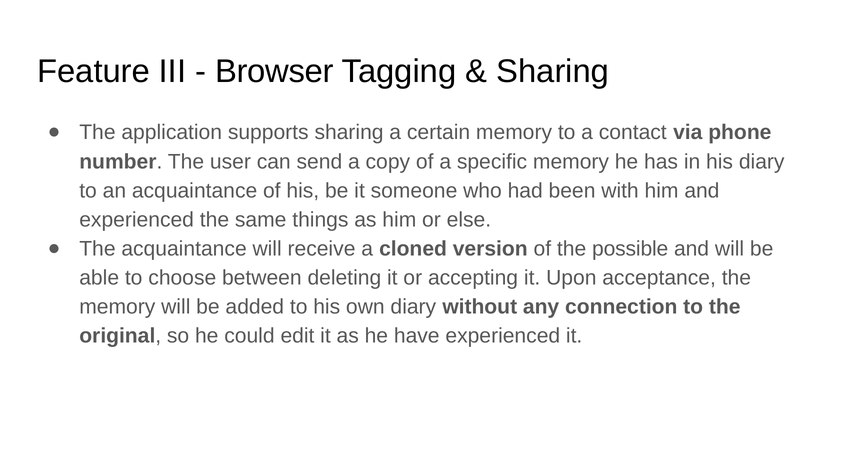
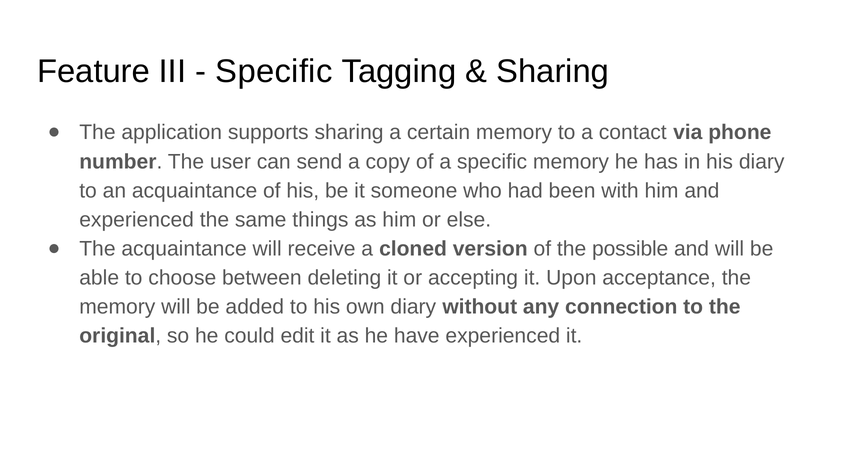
Browser at (274, 71): Browser -> Specific
